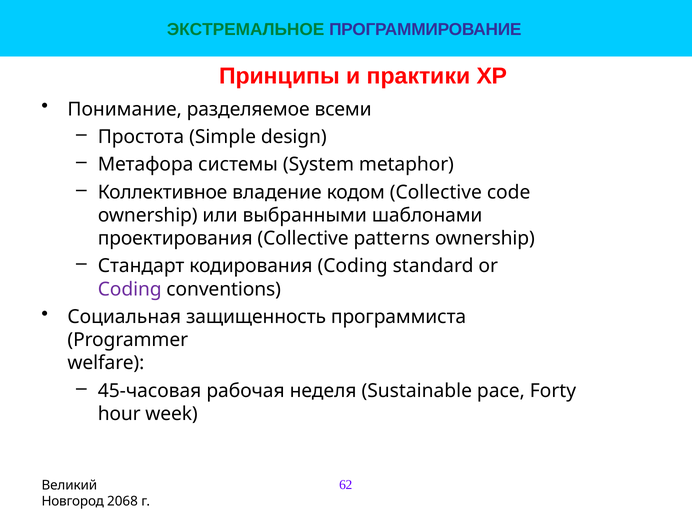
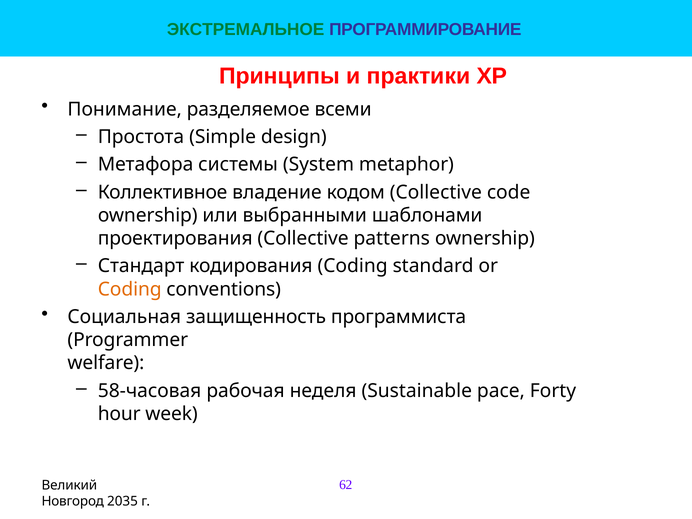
Coding at (130, 289) colour: purple -> orange
45-часовая: 45-часовая -> 58-часовая
2068: 2068 -> 2035
